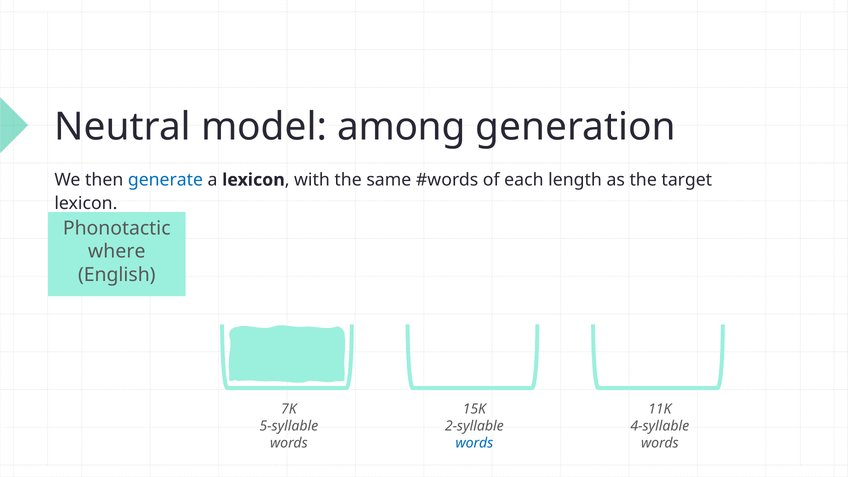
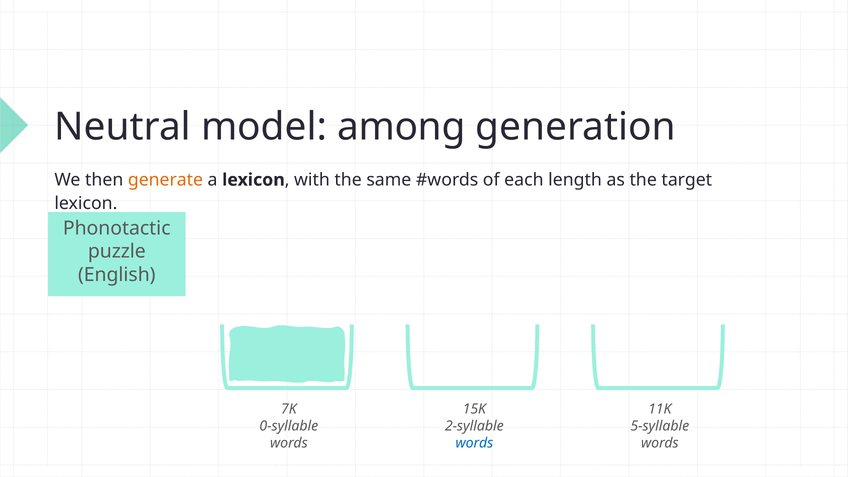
generate colour: blue -> orange
where: where -> puzzle
5-syllable: 5-syllable -> 0-syllable
4-syllable: 4-syllable -> 5-syllable
